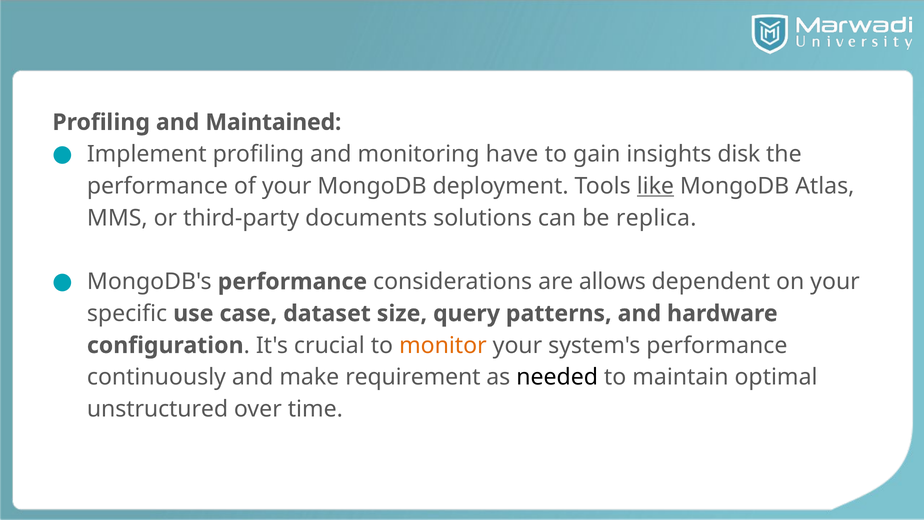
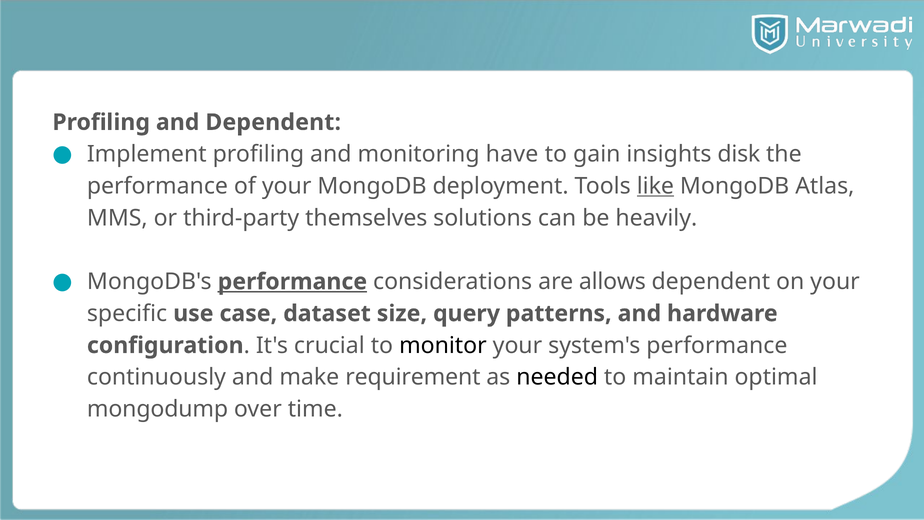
and Maintained: Maintained -> Dependent
documents: documents -> themselves
replica: replica -> heavily
performance at (292, 282) underline: none -> present
monitor colour: orange -> black
unstructured: unstructured -> mongodump
